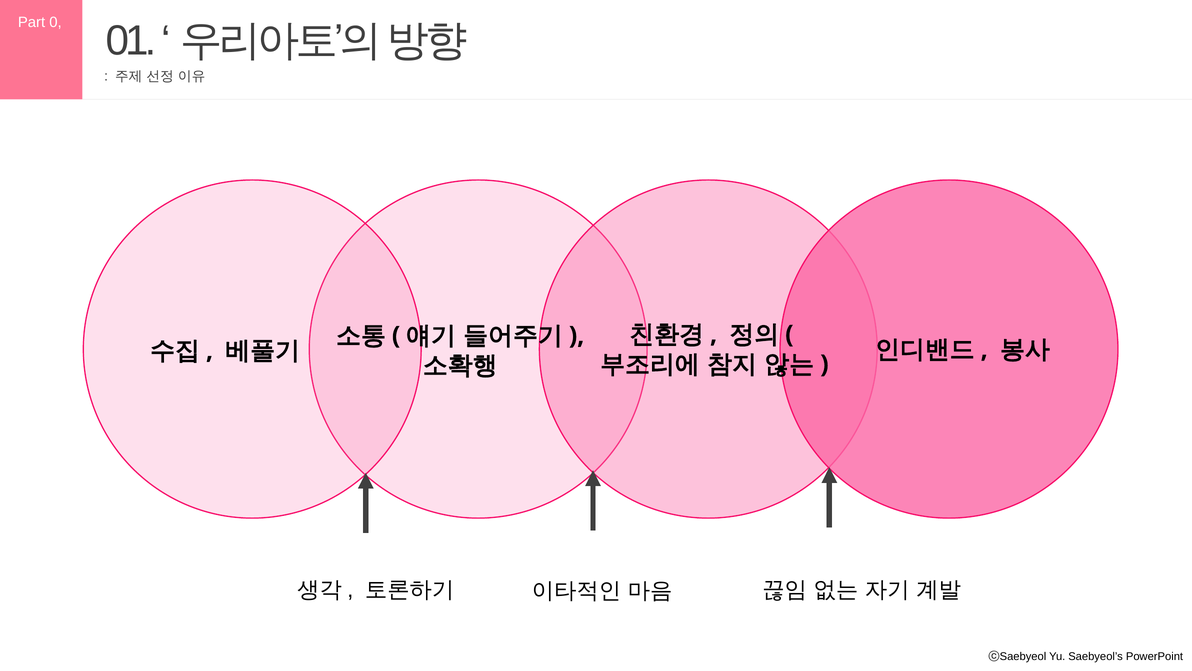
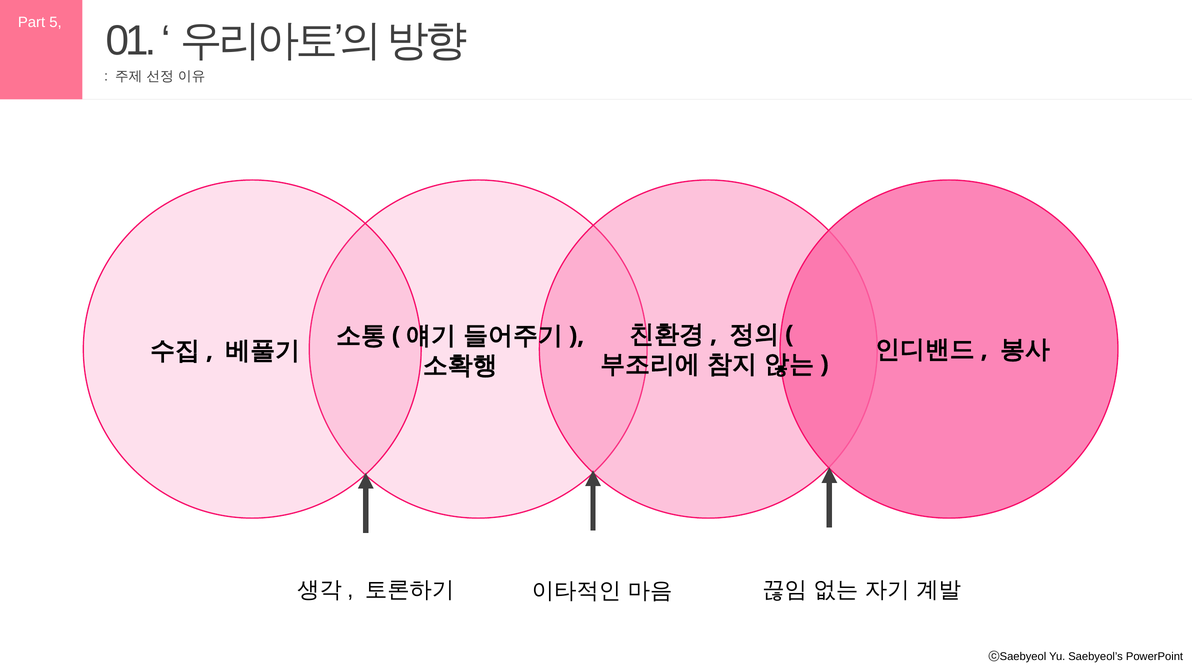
0: 0 -> 5
